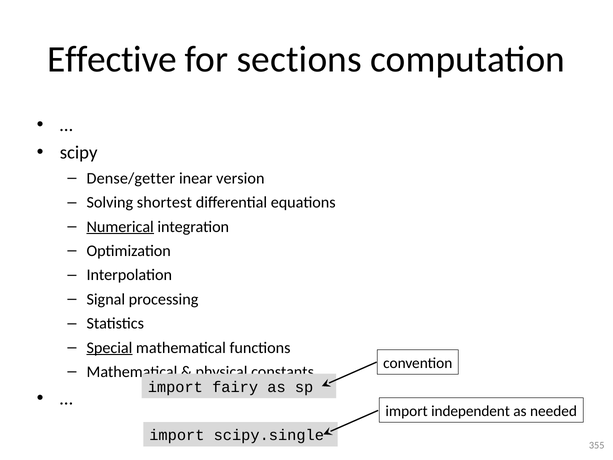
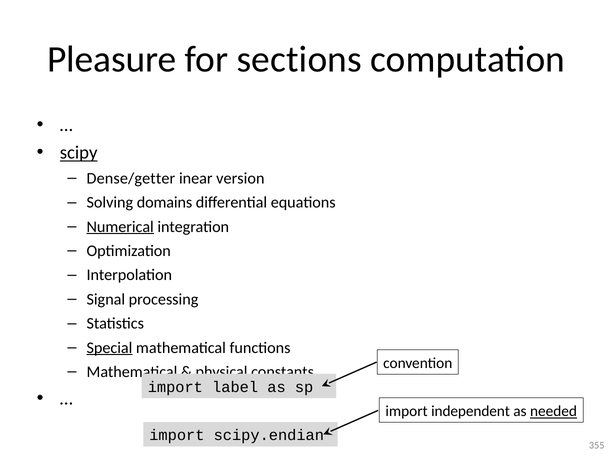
Effective: Effective -> Pleasure
scipy underline: none -> present
shortest: shortest -> domains
fairy: fairy -> label
needed underline: none -> present
scipy.single: scipy.single -> scipy.endian
